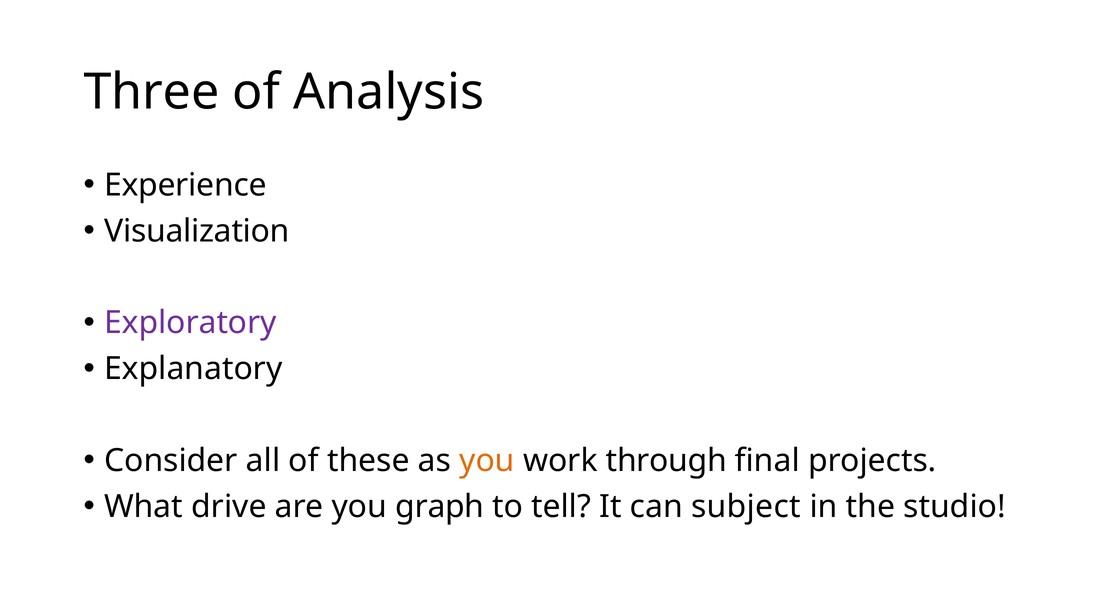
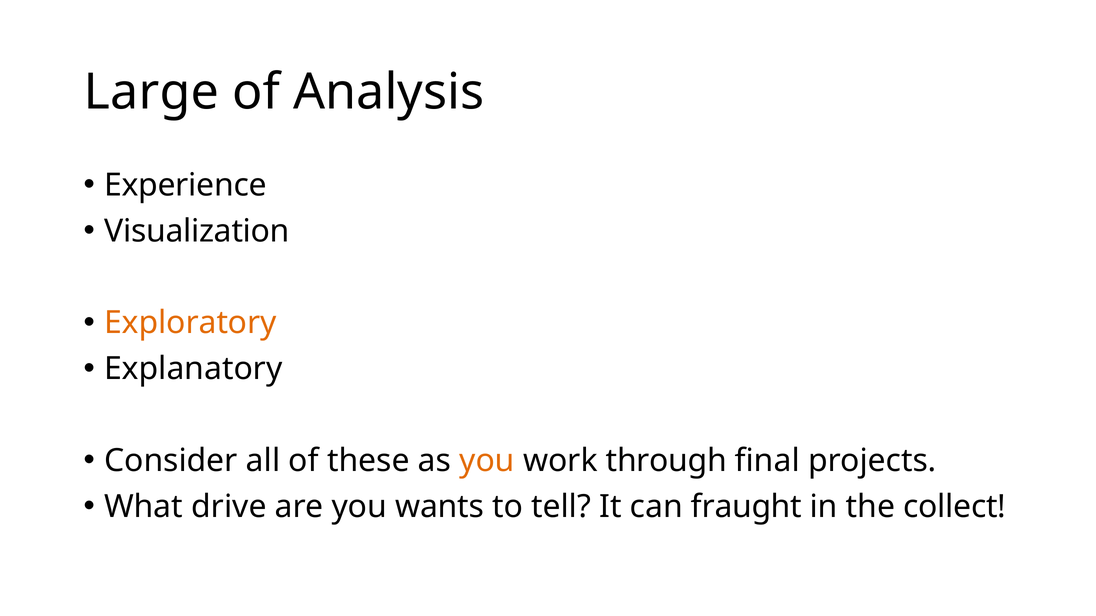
Three: Three -> Large
Exploratory colour: purple -> orange
graph: graph -> wants
subject: subject -> fraught
studio: studio -> collect
